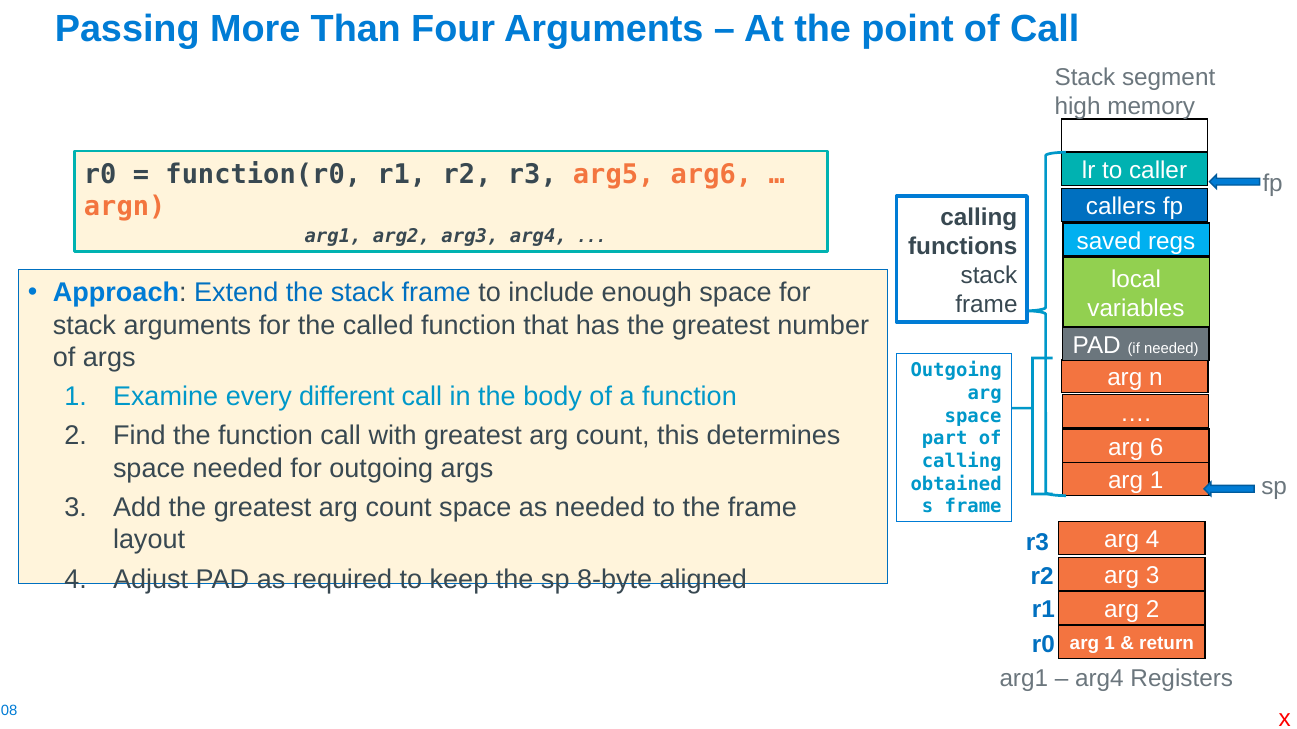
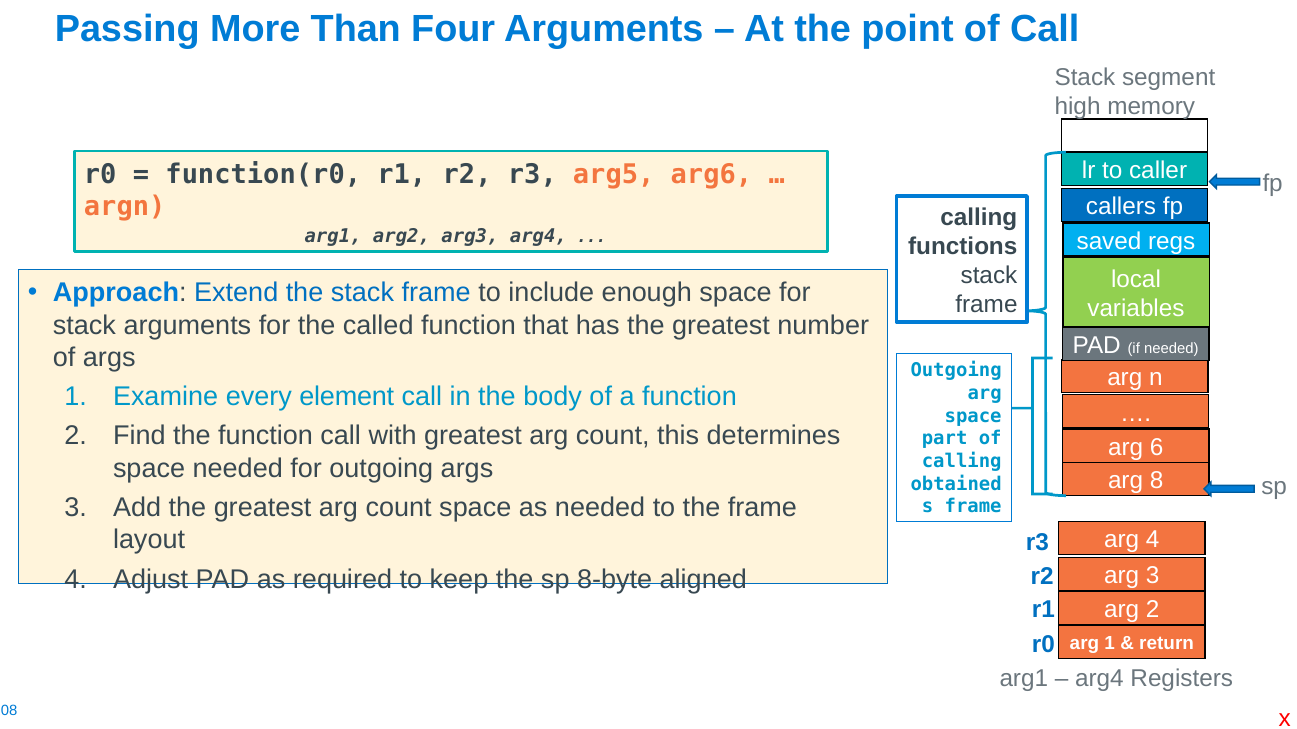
different: different -> element
1 at (1157, 481): 1 -> 8
